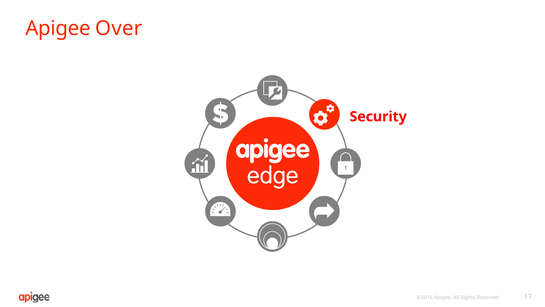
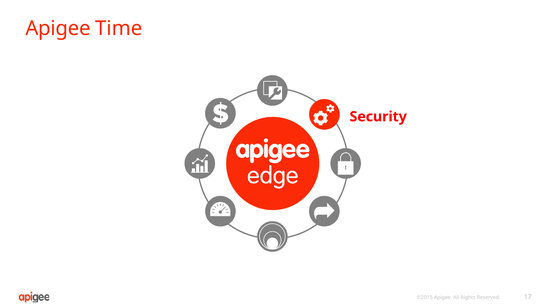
Over: Over -> Time
